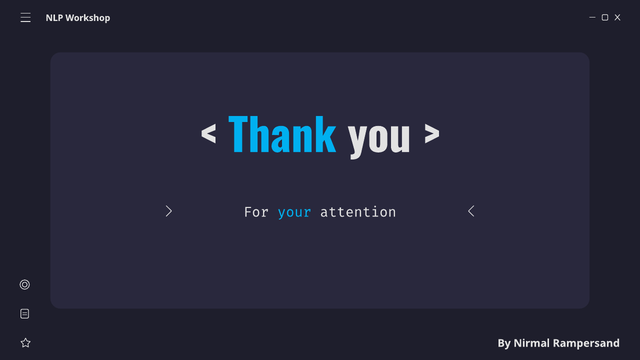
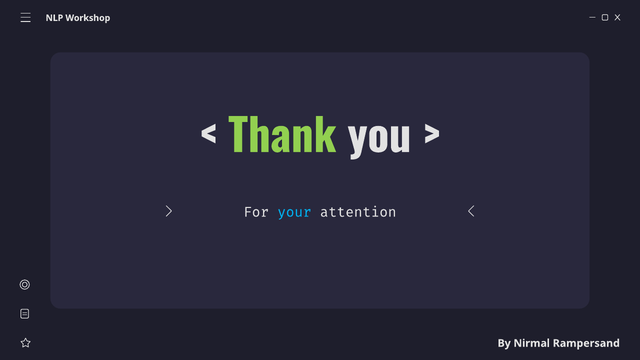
Thank colour: light blue -> light green
